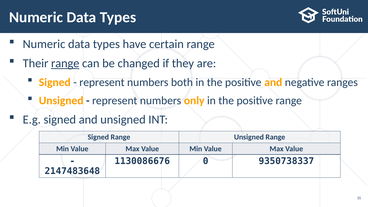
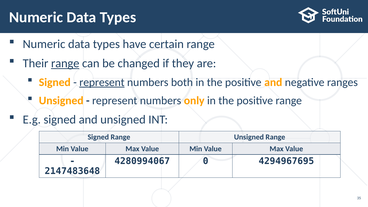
represent at (102, 82) underline: none -> present
1130086676: 1130086676 -> 4280994067
9350738337: 9350738337 -> 4294967695
